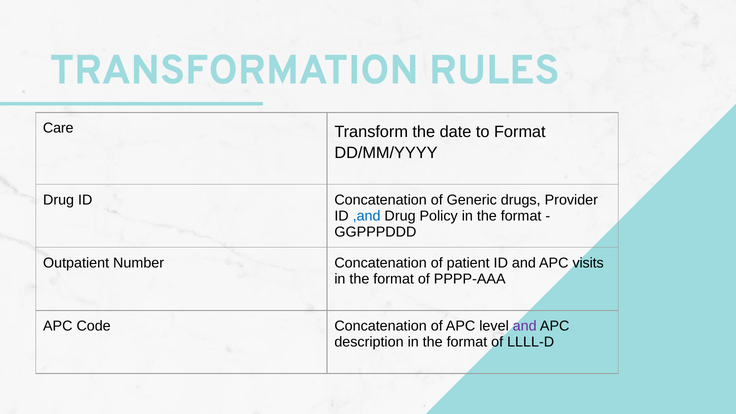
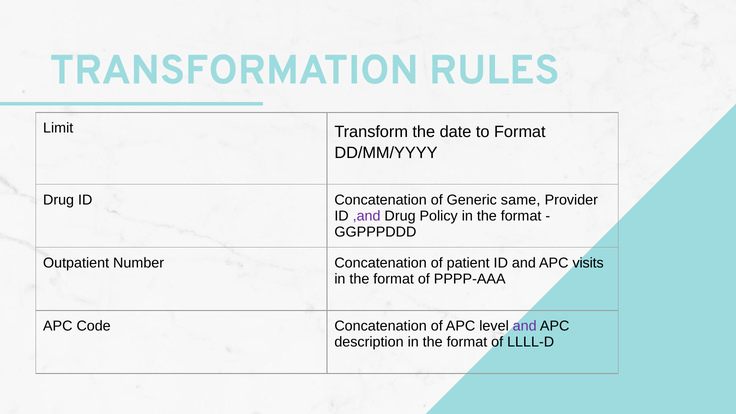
Care: Care -> Limit
drugs: drugs -> same
,and colour: blue -> purple
